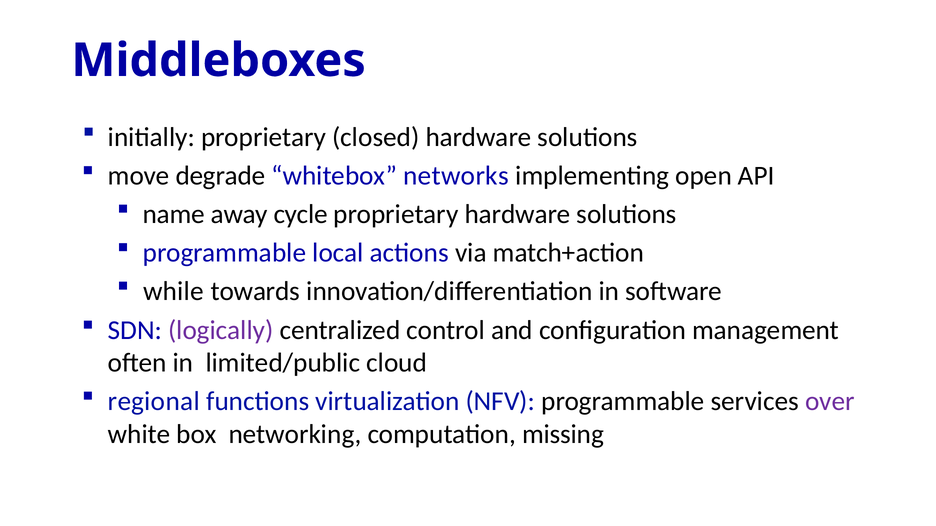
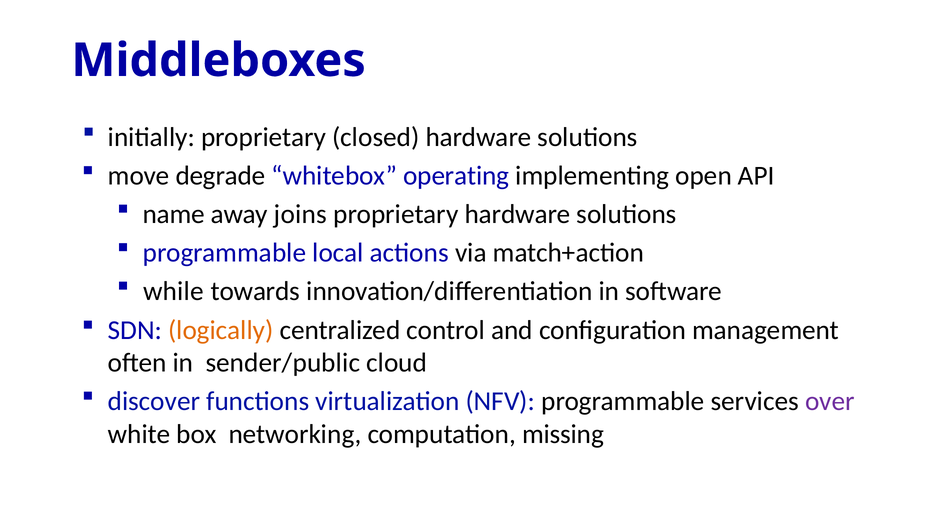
networks: networks -> operating
cycle: cycle -> joins
logically colour: purple -> orange
limited/public: limited/public -> sender/public
regional: regional -> discover
